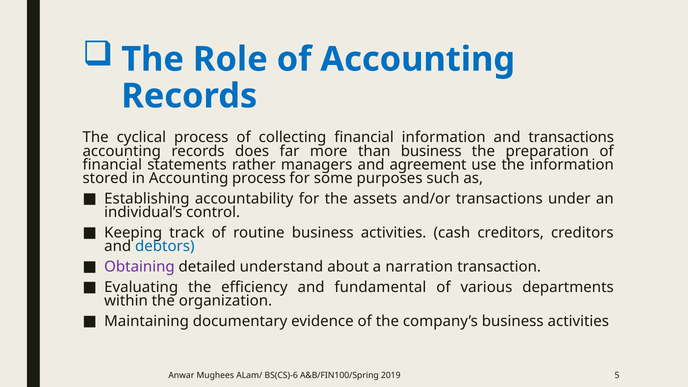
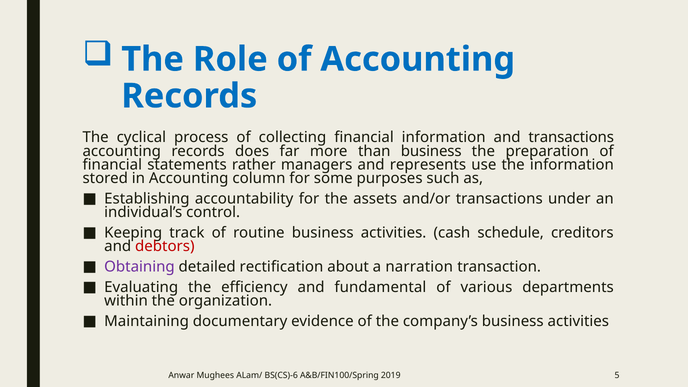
agreement: agreement -> represents
Accounting process: process -> column
cash creditors: creditors -> schedule
debtors colour: blue -> red
understand: understand -> rectification
